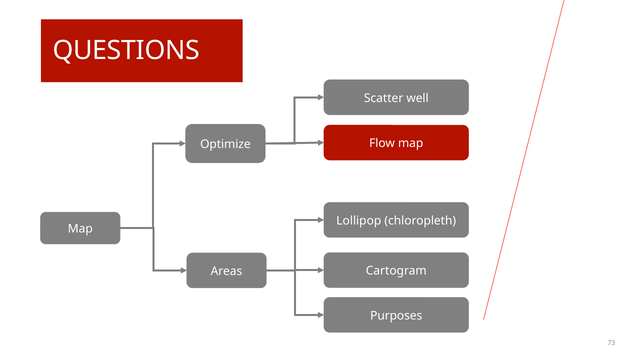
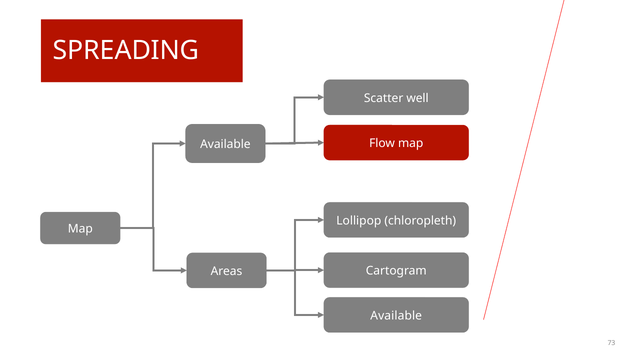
QUESTIONS: QUESTIONS -> SPREADING
Optimize at (225, 144): Optimize -> Available
Purposes at (396, 316): Purposes -> Available
